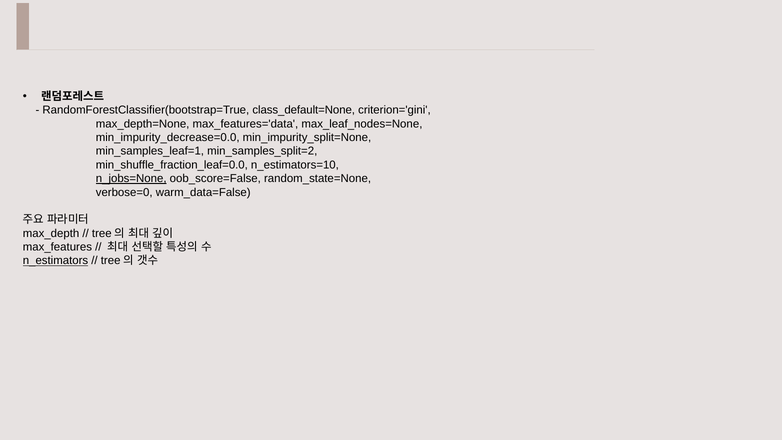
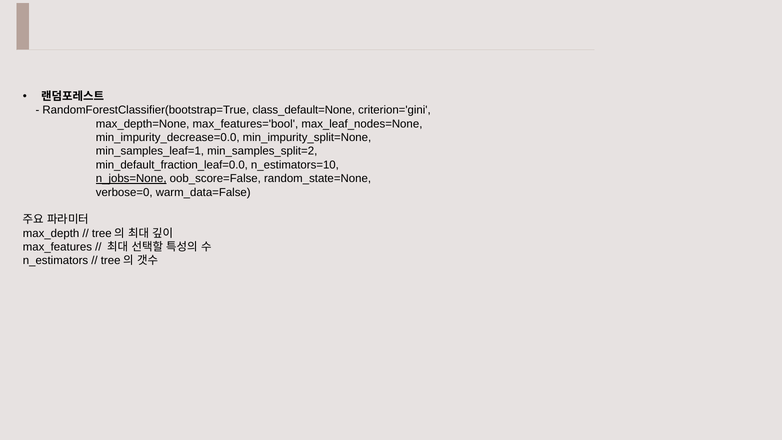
max_features='data: max_features='data -> max_features='bool
min_shuffle_fraction_leaf=0.0: min_shuffle_fraction_leaf=0.0 -> min_default_fraction_leaf=0.0
n_estimators underline: present -> none
